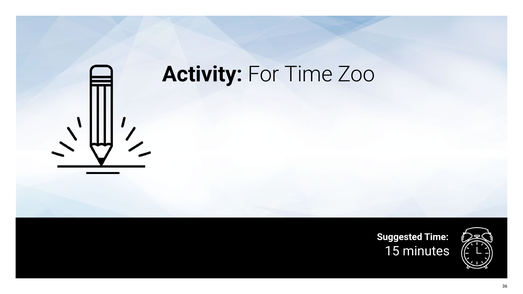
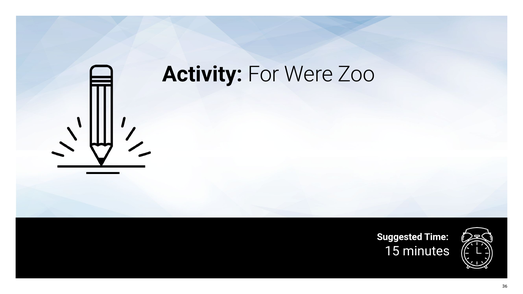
For Time: Time -> Were
